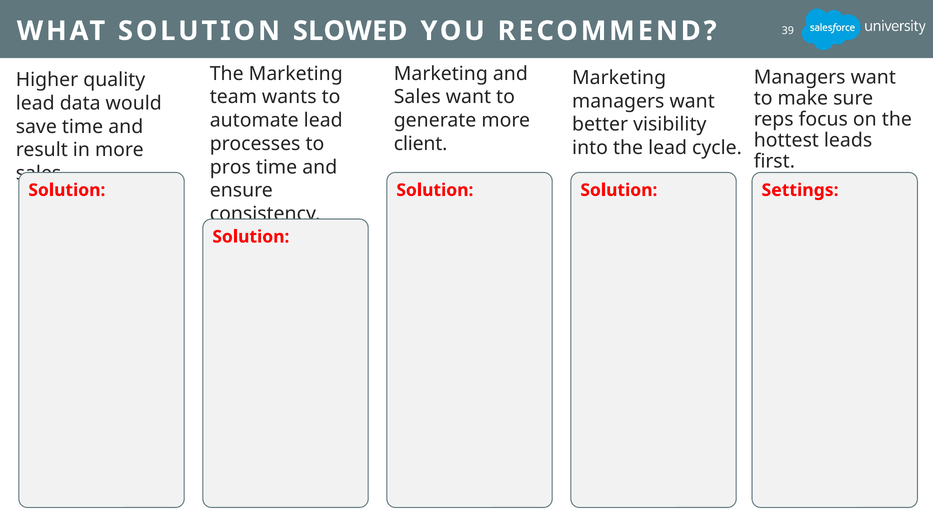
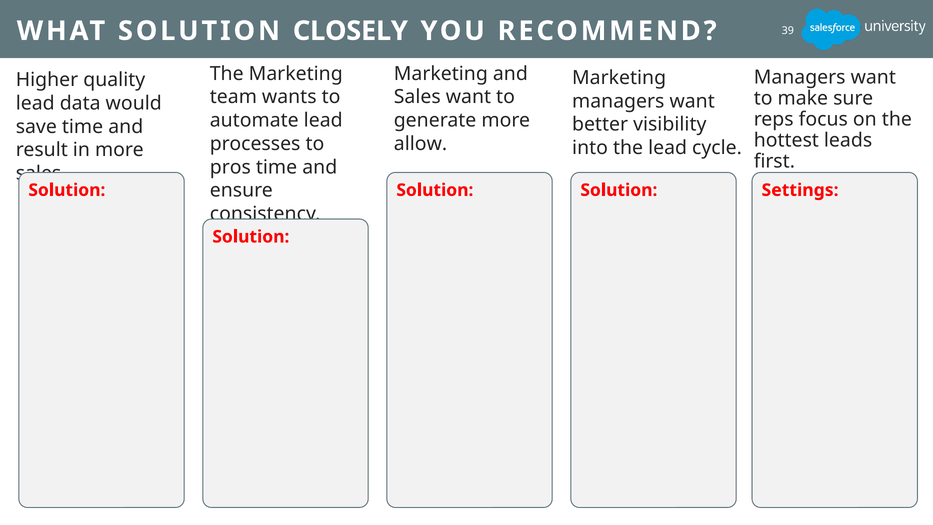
SLOWED: SLOWED -> CLOSELY
client: client -> allow
